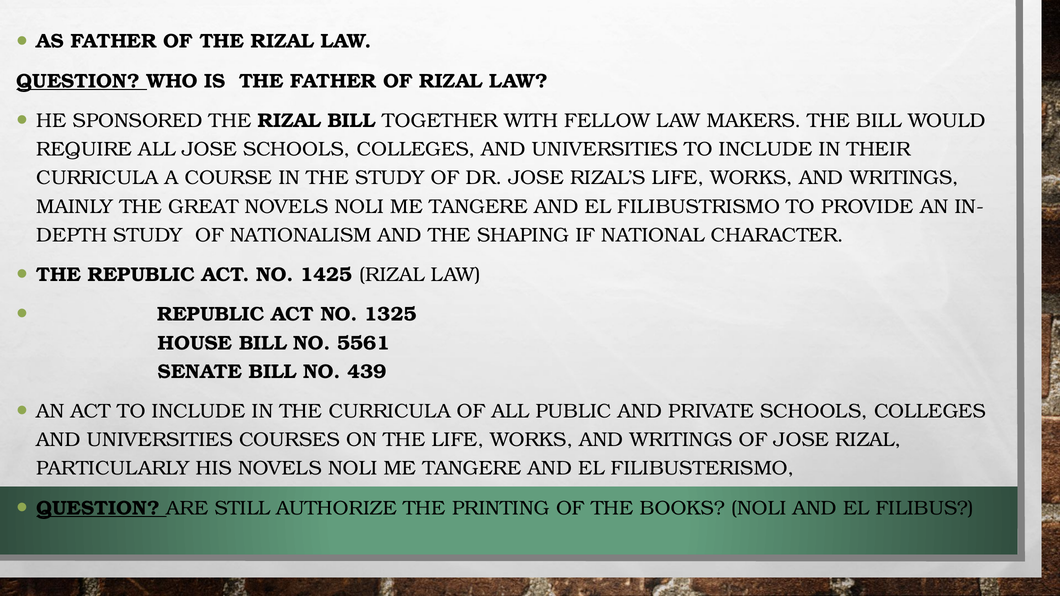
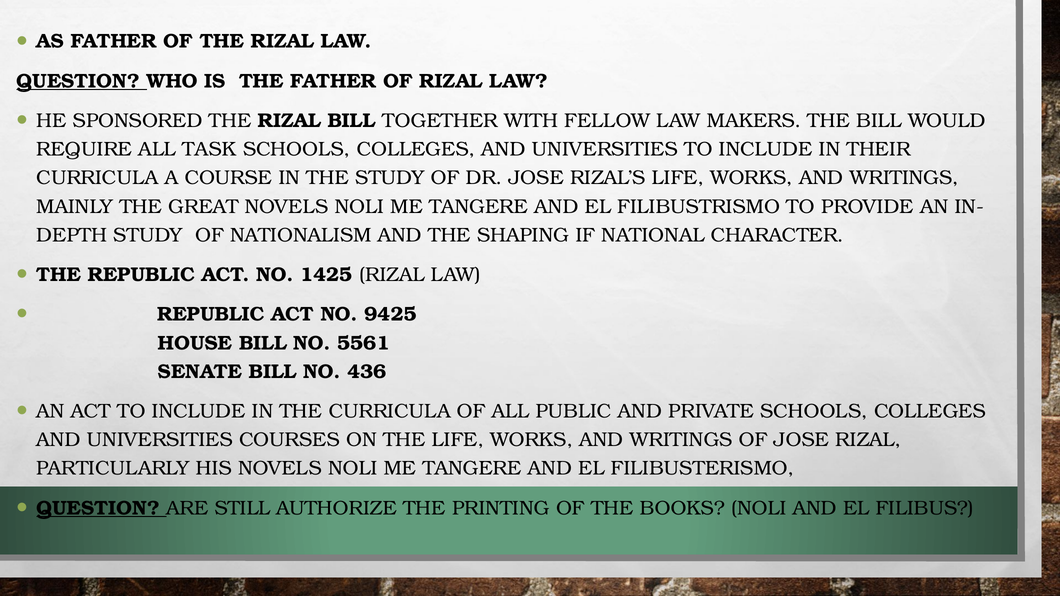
ALL JOSE: JOSE -> TASK
1325: 1325 -> 9425
439: 439 -> 436
